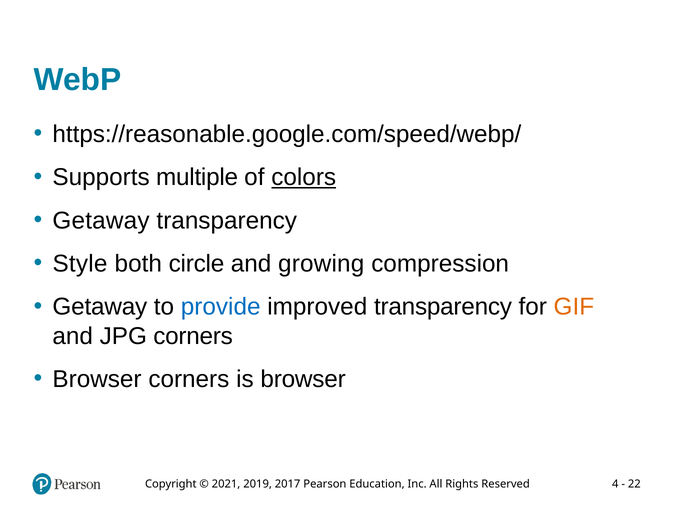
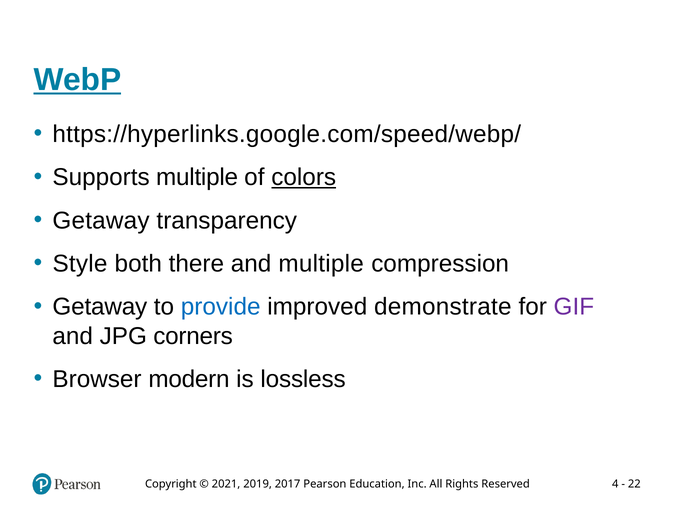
WebP underline: none -> present
https://reasonable.google.com/speed/webp/: https://reasonable.google.com/speed/webp/ -> https://hyperlinks.google.com/speed/webp/
circle: circle -> there
and growing: growing -> multiple
improved transparency: transparency -> demonstrate
GIF colour: orange -> purple
Browser corners: corners -> modern
is browser: browser -> lossless
